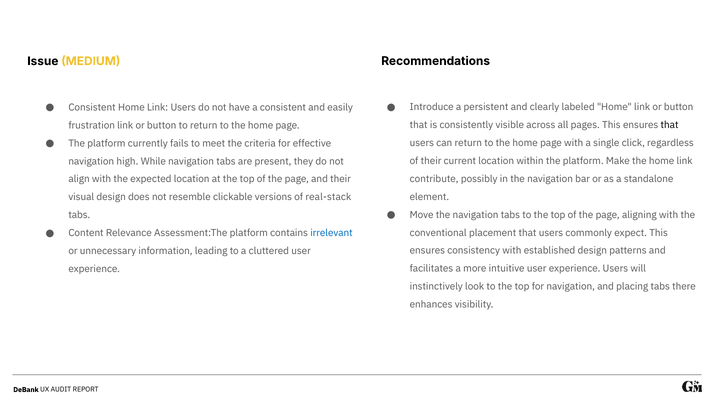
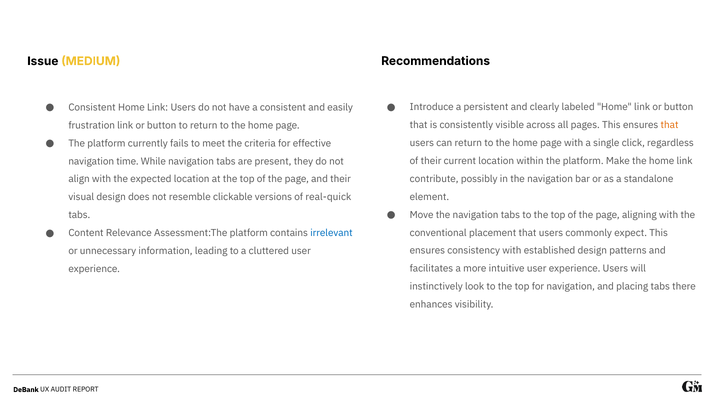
that at (670, 125) colour: black -> orange
high: high -> time
real-stack: real-stack -> real-quick
